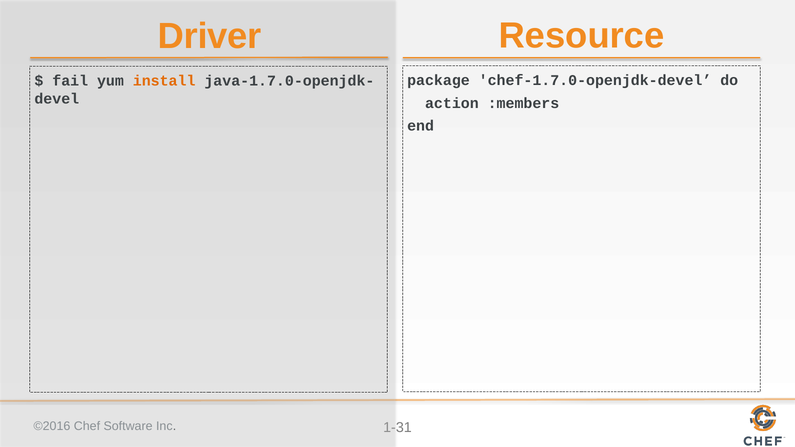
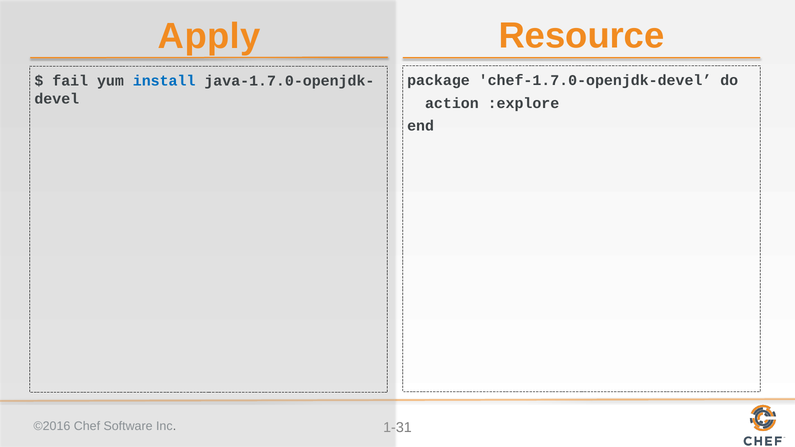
Driver: Driver -> Apply
install colour: orange -> blue
:members: :members -> :explore
